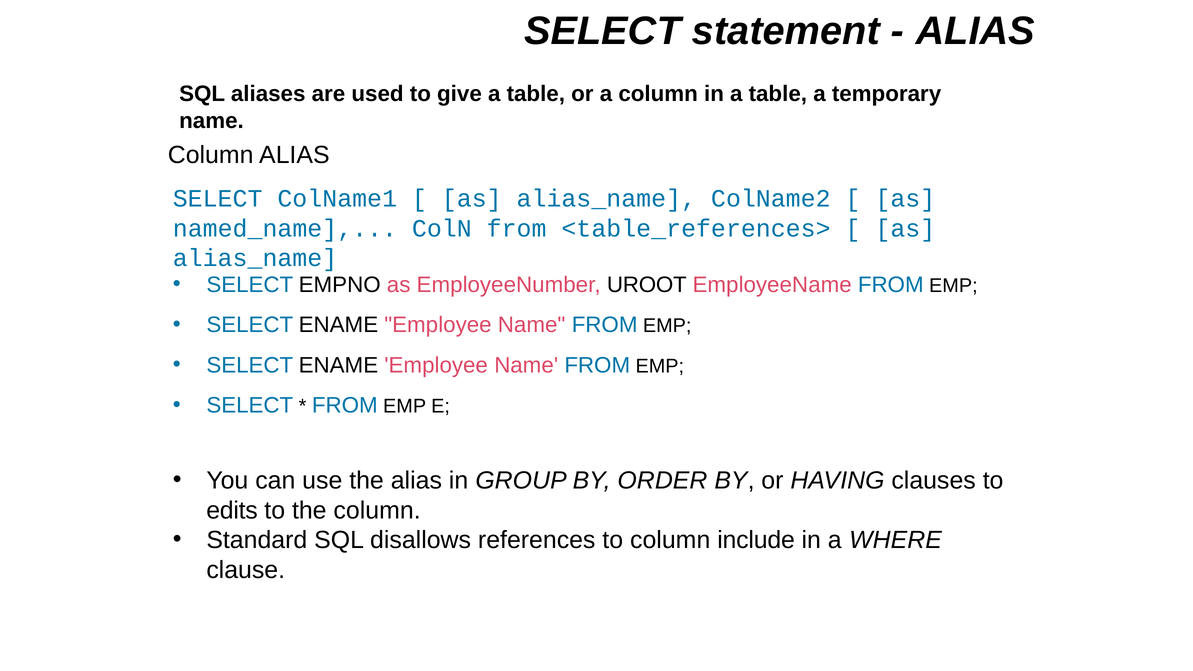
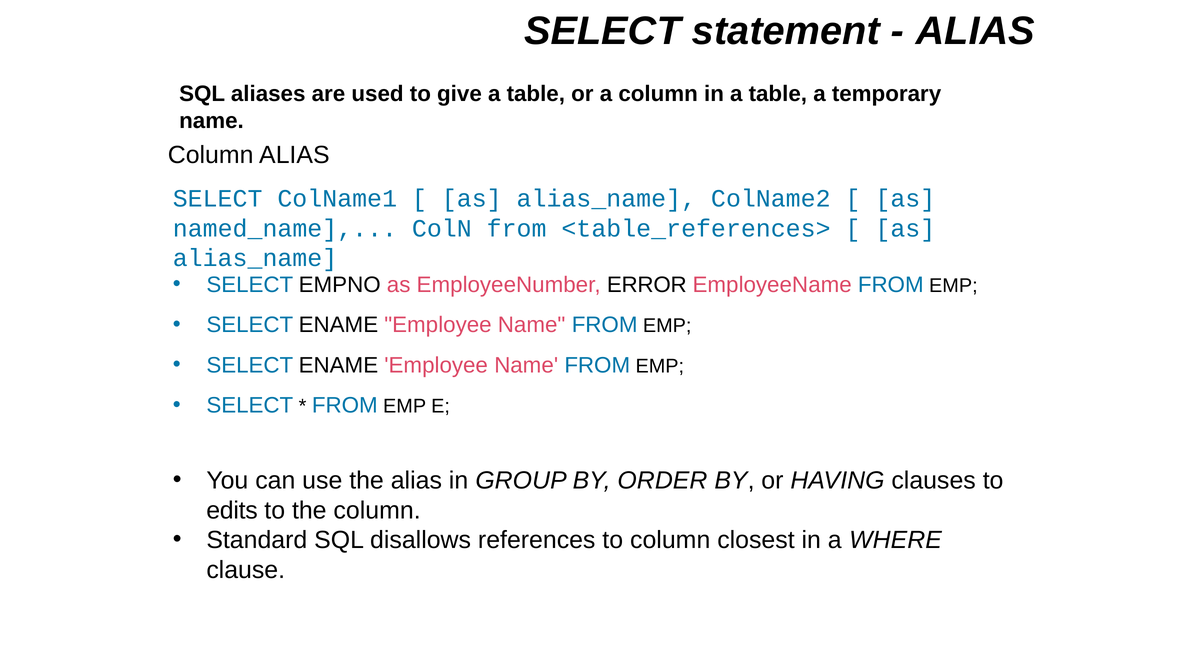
UROOT: UROOT -> ERROR
include: include -> closest
